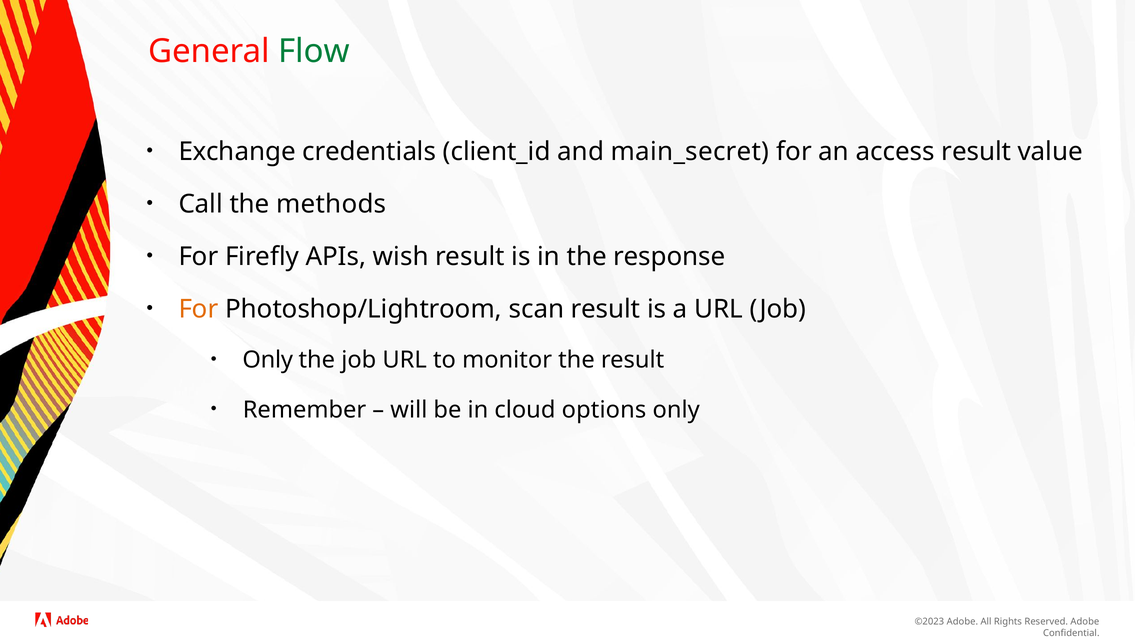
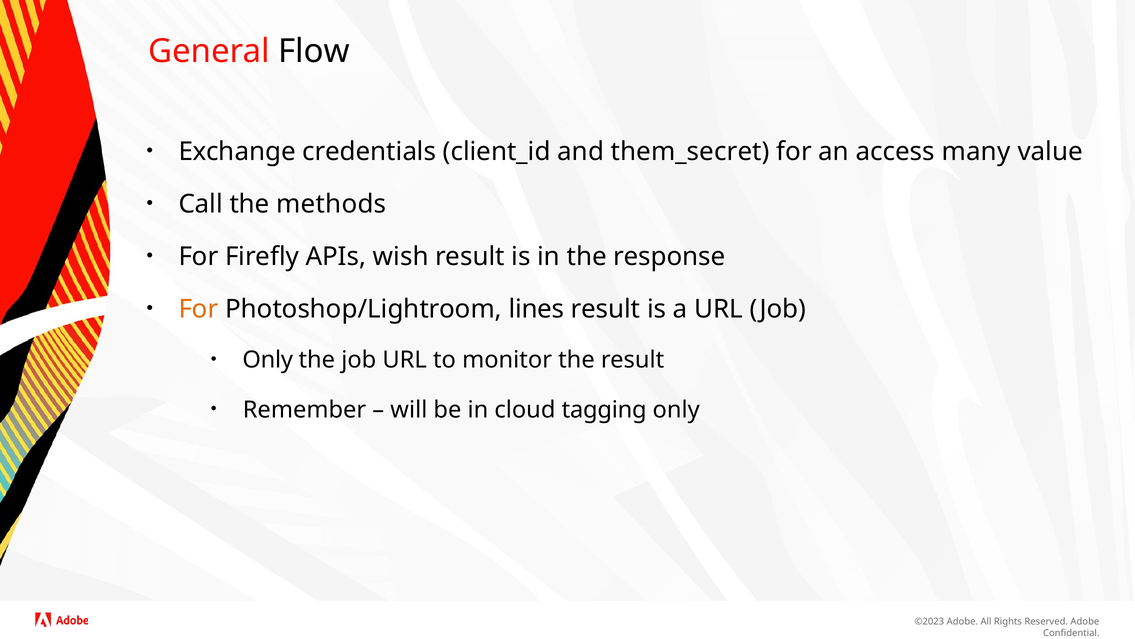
Flow colour: green -> black
main_secret: main_secret -> them_secret
access result: result -> many
scan: scan -> lines
options: options -> tagging
